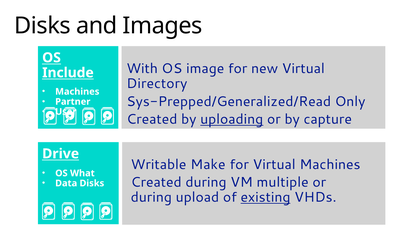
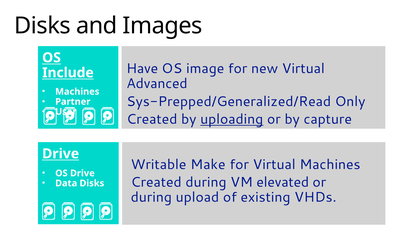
With: With -> Have
Directory: Directory -> Advanced
OS What: What -> Drive
multiple: multiple -> elevated
existing underline: present -> none
